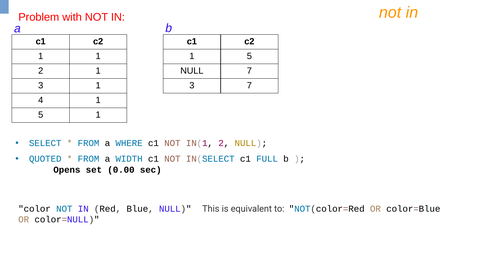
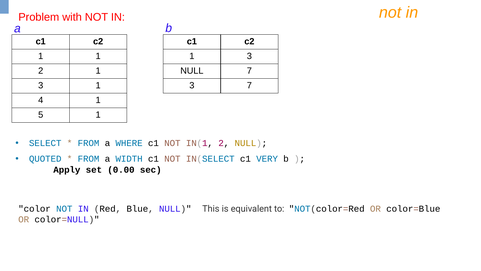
5 at (249, 56): 5 -> 3
FULL: FULL -> VERY
Opens: Opens -> Apply
